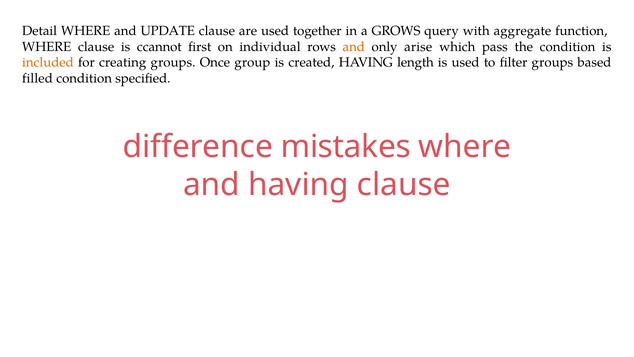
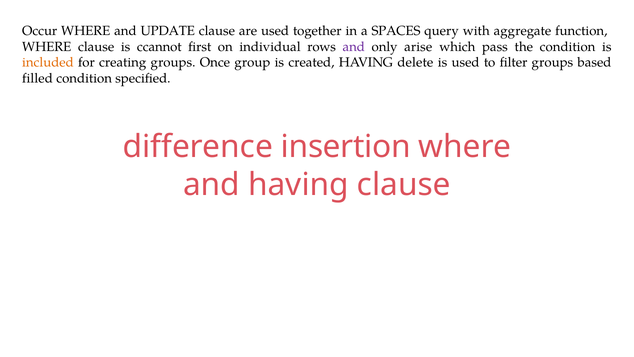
Detail: Detail -> Occur
GROWS: GROWS -> SPACES
and at (354, 47) colour: orange -> purple
length: length -> delete
mistakes: mistakes -> insertion
